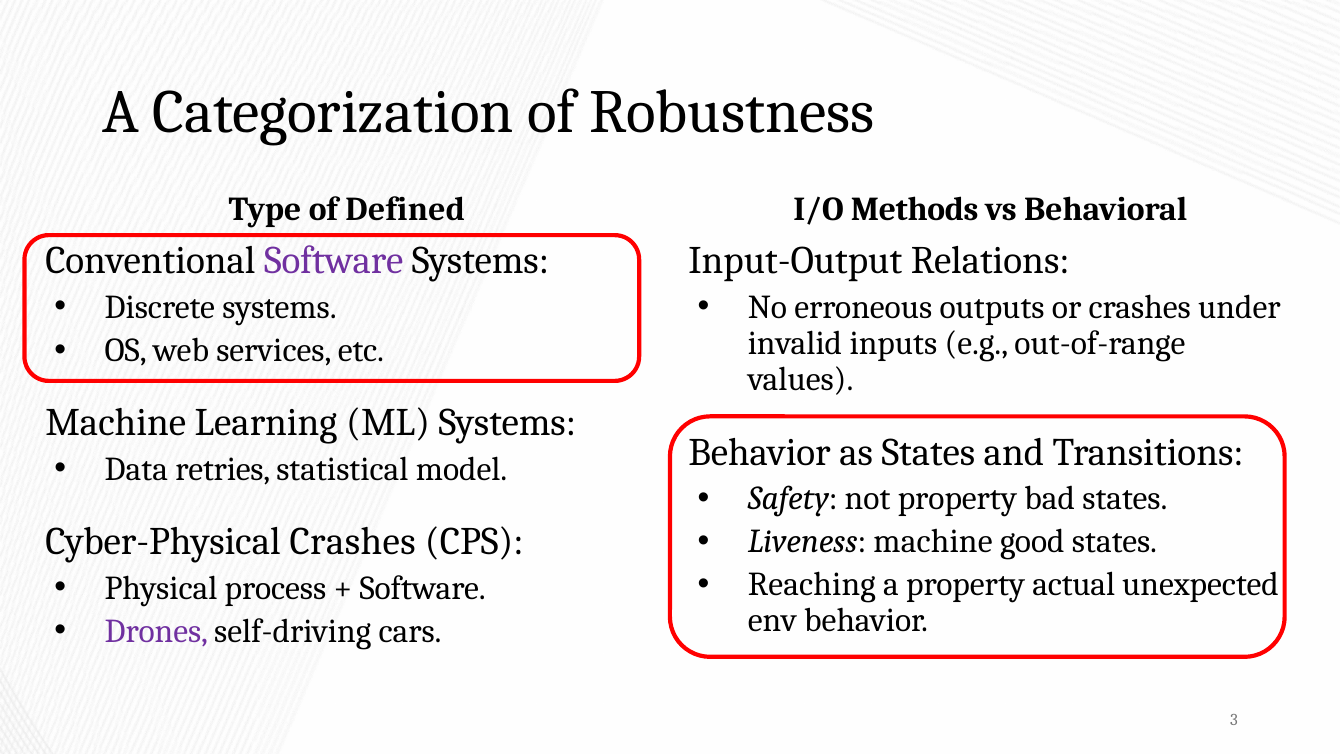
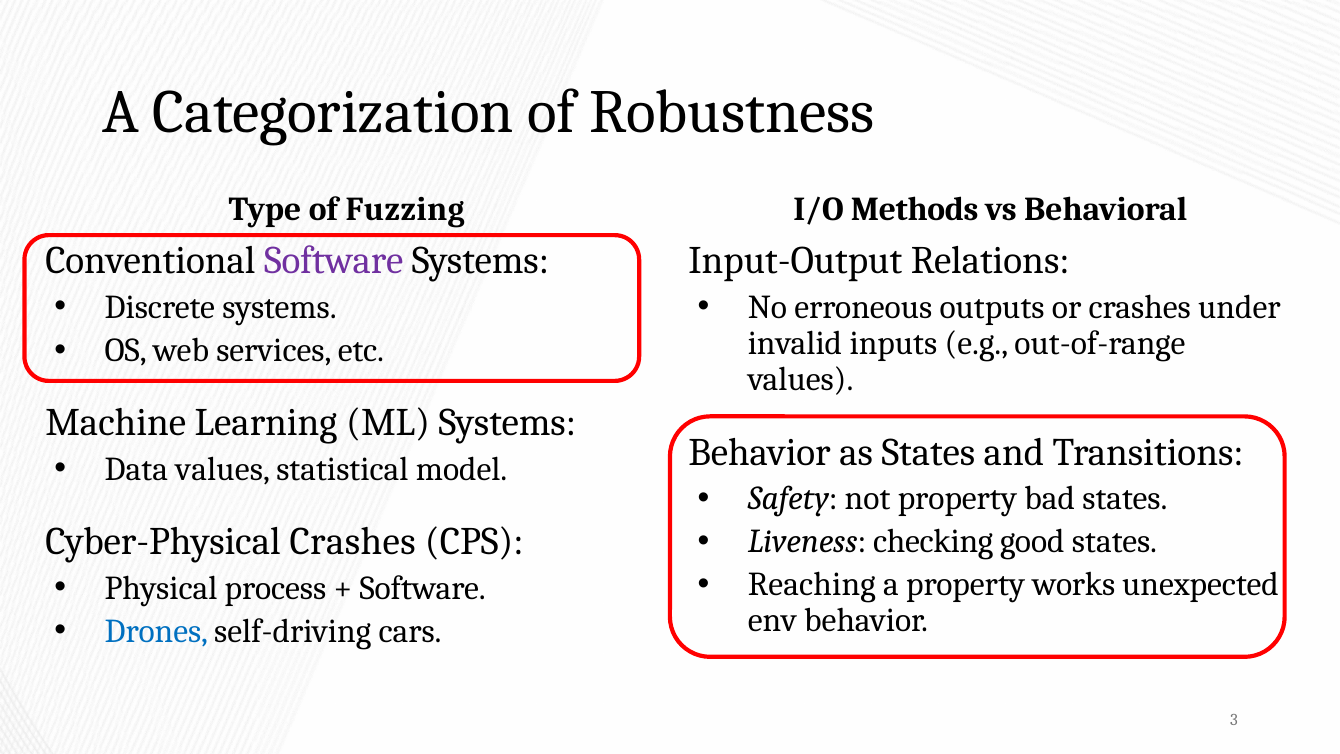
Defined: Defined -> Fuzzing
Data retries: retries -> values
Liveness machine: machine -> checking
actual: actual -> works
Drones colour: purple -> blue
